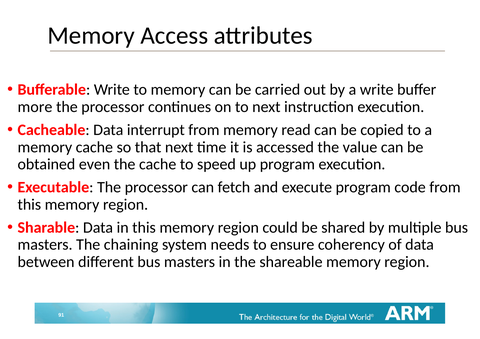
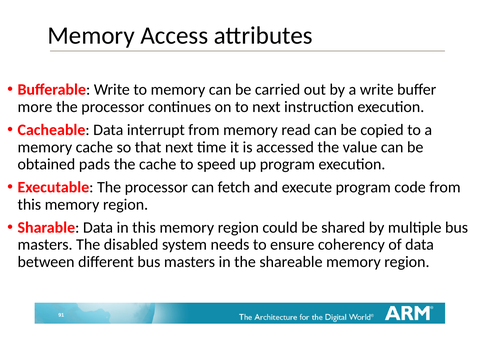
even: even -> pads
chaining: chaining -> disabled
